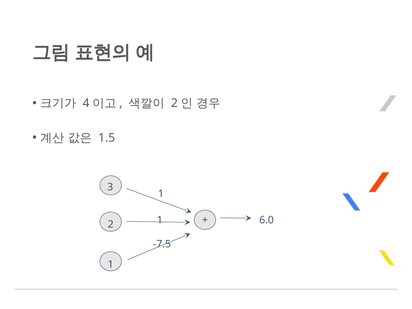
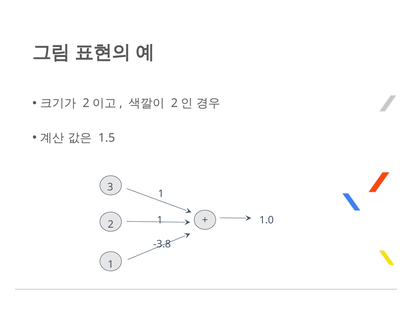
4 at (86, 103): 4 -> 2
6.0: 6.0 -> 1.0
-7.5: -7.5 -> -3.8
